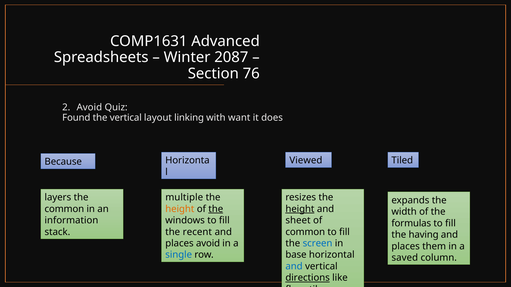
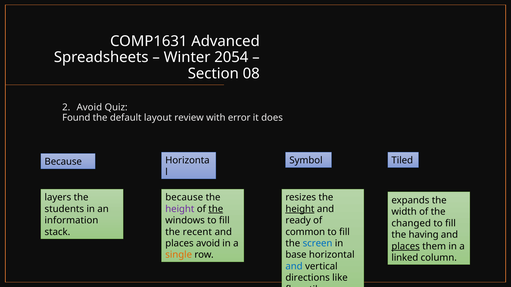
2087: 2087 -> 2054
76: 76 -> 08
the vertical: vertical -> default
linking: linking -> review
want: want -> error
Viewed: Viewed -> Symbol
multiple at (184, 198): multiple -> because
common at (64, 209): common -> students
height at (180, 209) colour: orange -> purple
sheet: sheet -> ready
formulas: formulas -> changed
places at (406, 247) underline: none -> present
single colour: blue -> orange
saved: saved -> linked
directions underline: present -> none
